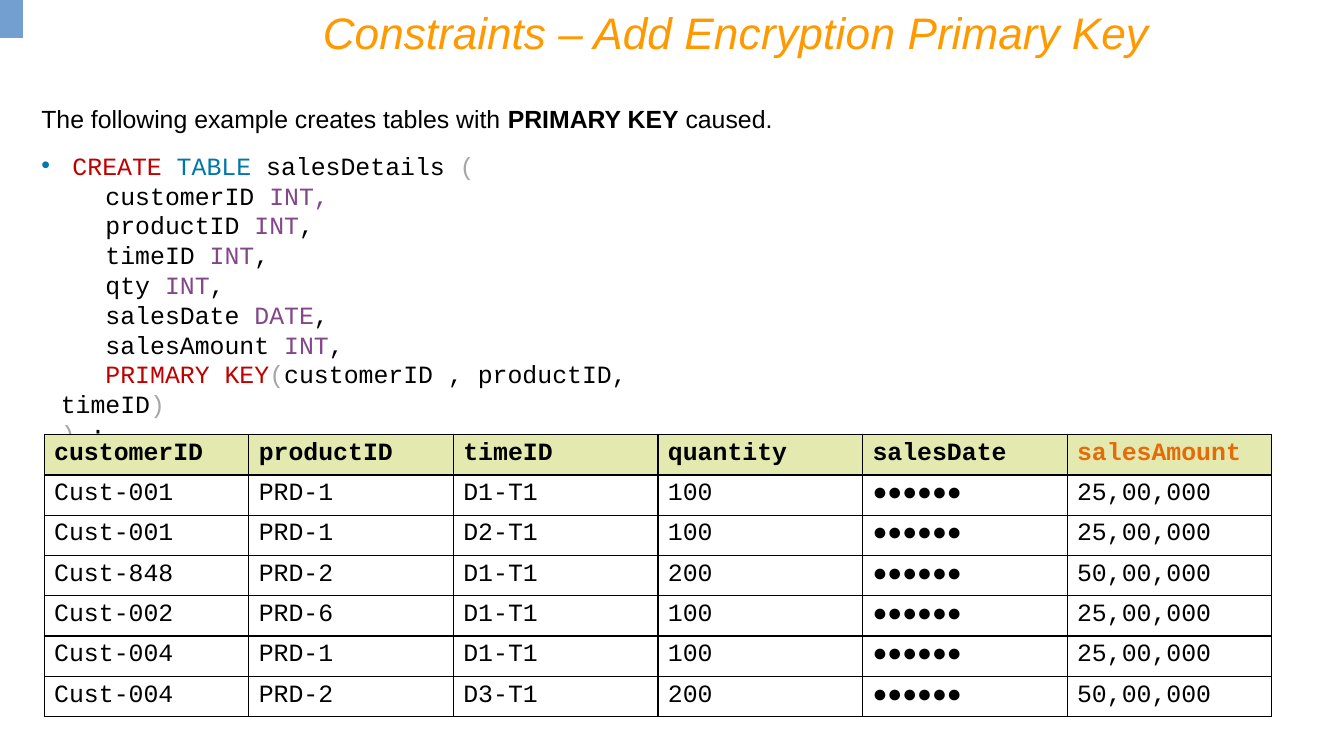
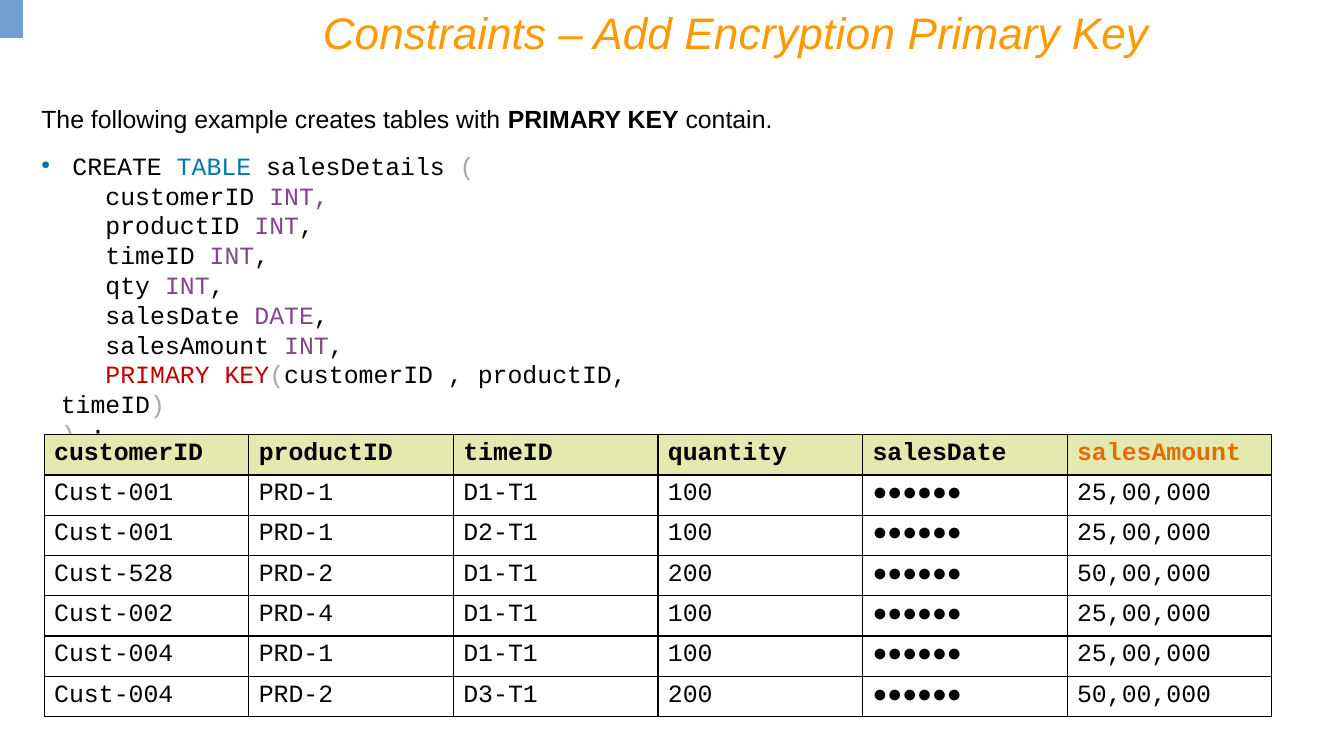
caused: caused -> contain
CREATE colour: red -> black
Cust-848: Cust-848 -> Cust-528
PRD-6: PRD-6 -> PRD-4
